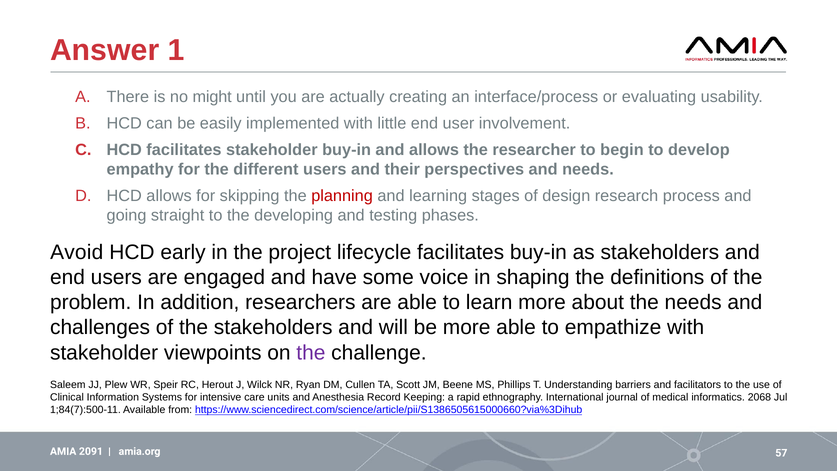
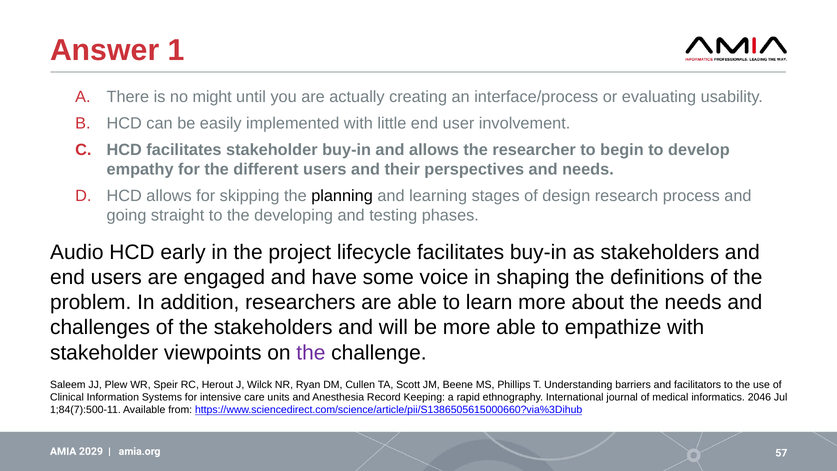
planning colour: red -> black
Avoid: Avoid -> Audio
2068: 2068 -> 2046
2091: 2091 -> 2029
